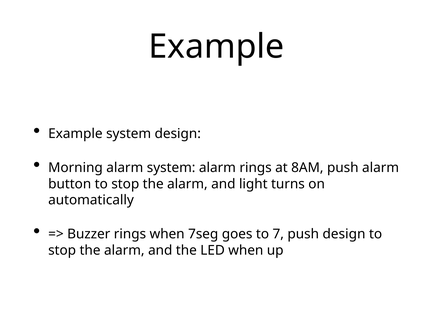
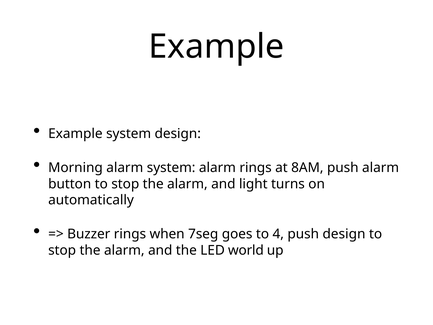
7: 7 -> 4
LED when: when -> world
